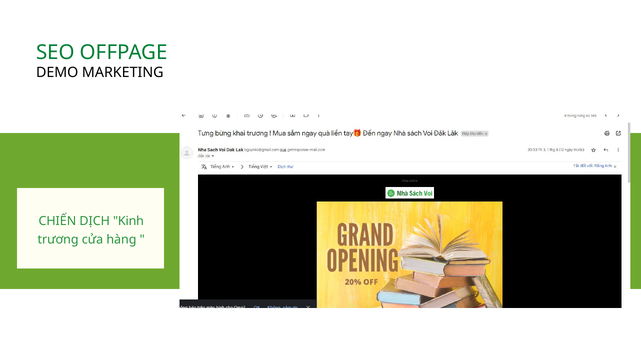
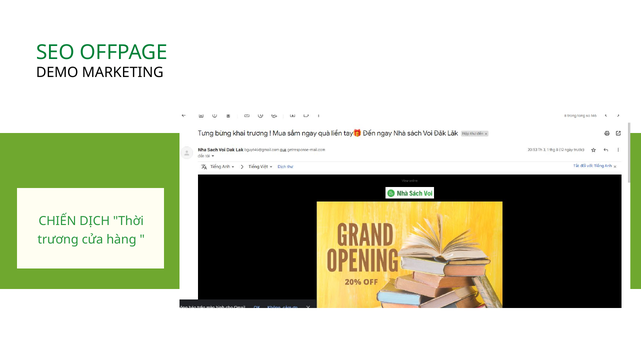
Kinh: Kinh -> Thời
